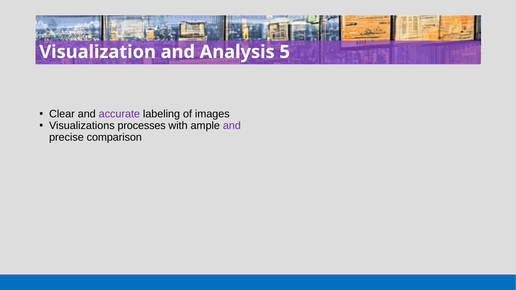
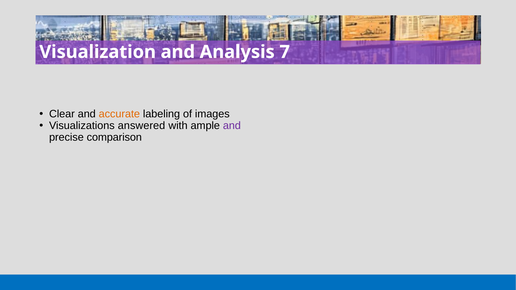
5: 5 -> 7
accurate colour: purple -> orange
processes: processes -> answered
